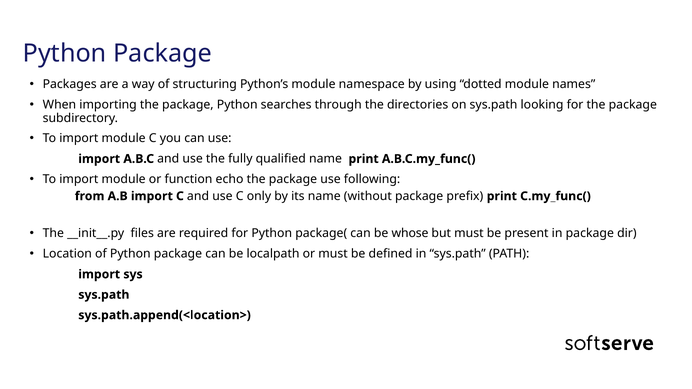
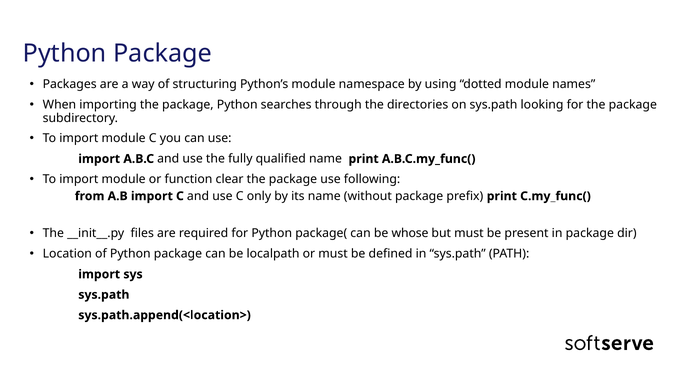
echo: echo -> clear
